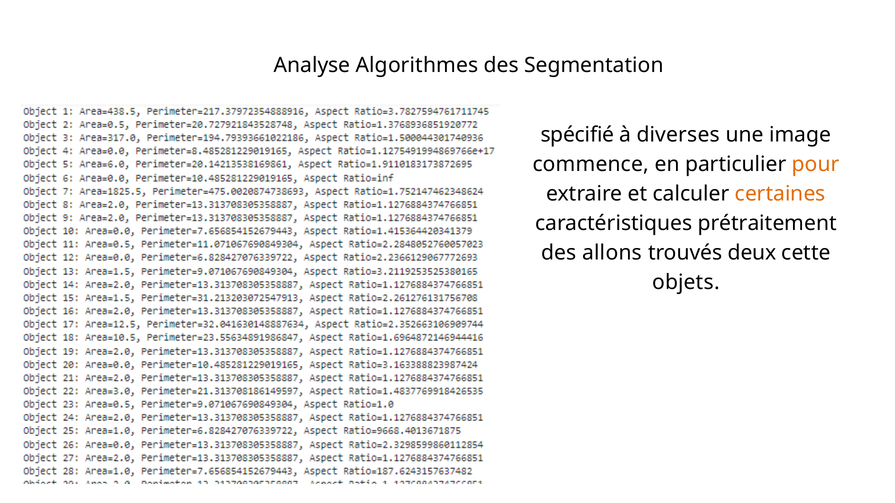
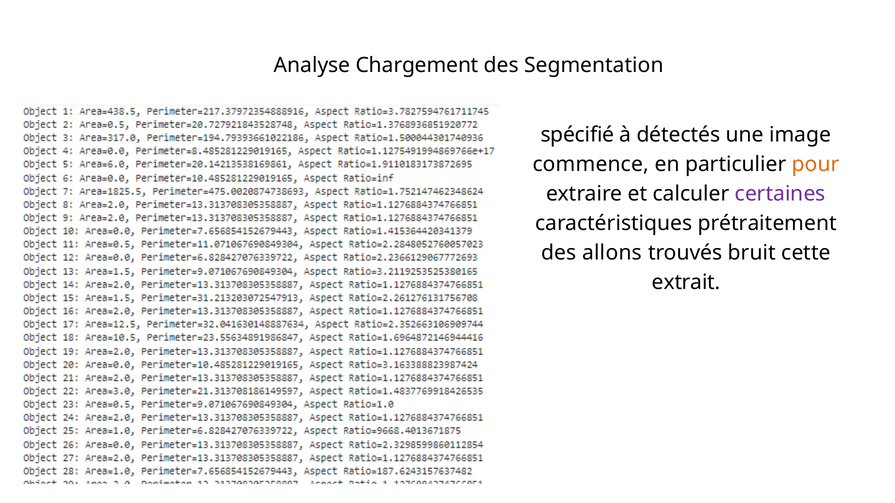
Algorithmes: Algorithmes -> Chargement
diverses: diverses -> détectés
certaines colour: orange -> purple
deux: deux -> bruit
objets: objets -> extrait
